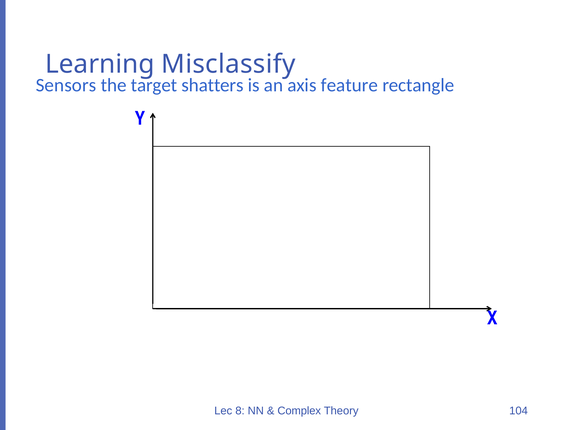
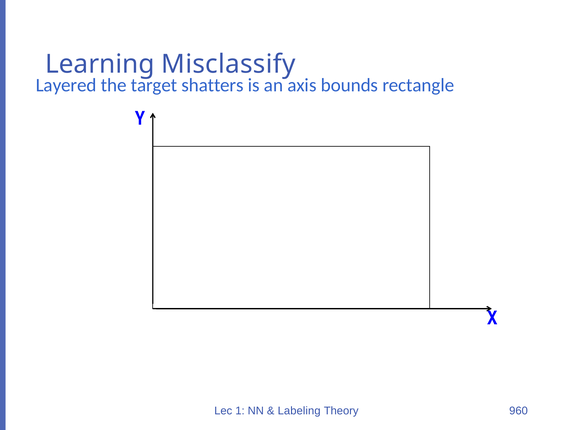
Sensors: Sensors -> Layered
feature: feature -> bounds
8: 8 -> 1
Complex: Complex -> Labeling
104: 104 -> 960
